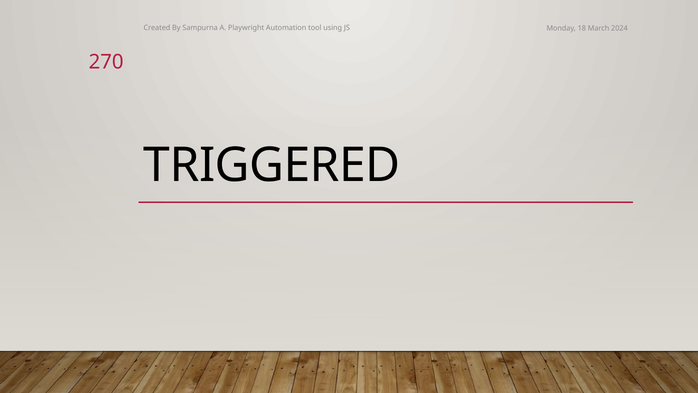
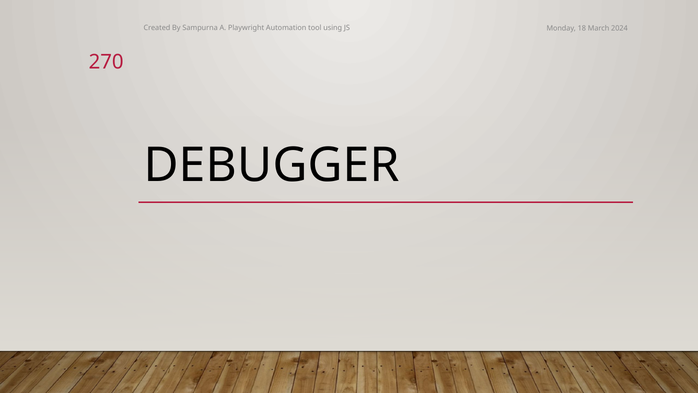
TRIGGERED: TRIGGERED -> DEBUGGER
